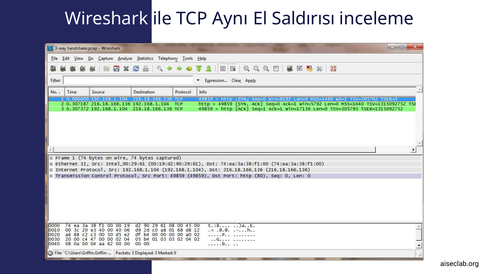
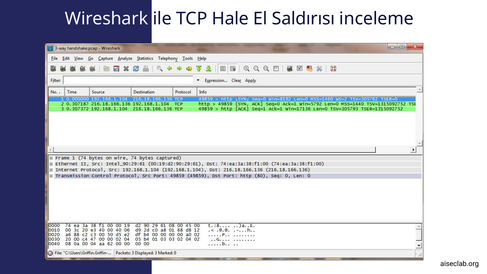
Aynı: Aynı -> Hale
